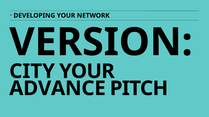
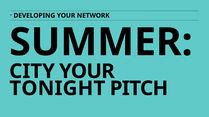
VERSION: VERSION -> SUMMER
ADVANCE: ADVANCE -> TONIGHT
